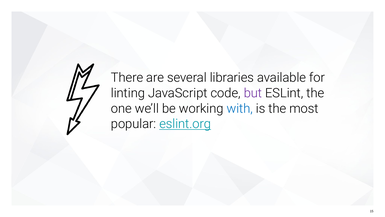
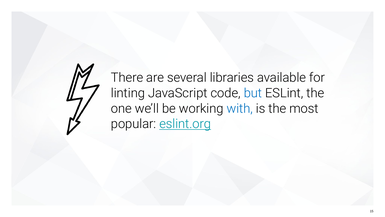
but colour: purple -> blue
